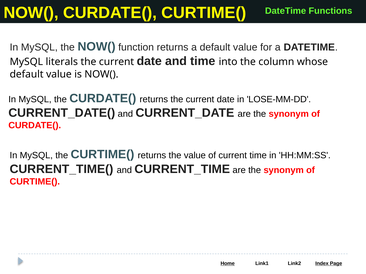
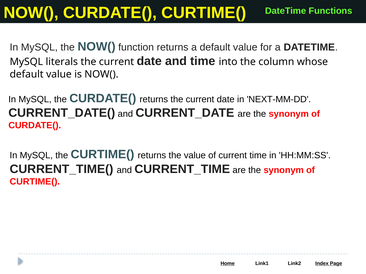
LOSE-MM-DD: LOSE-MM-DD -> NEXT-MM-DD
